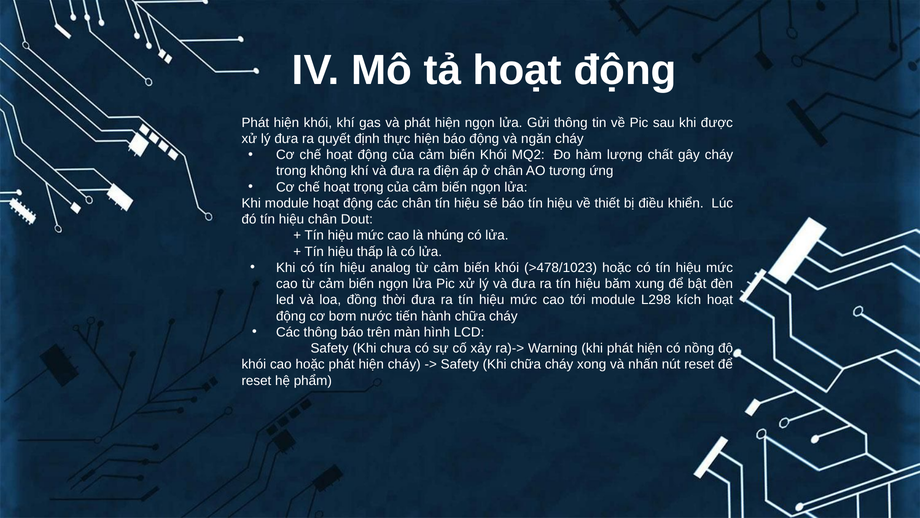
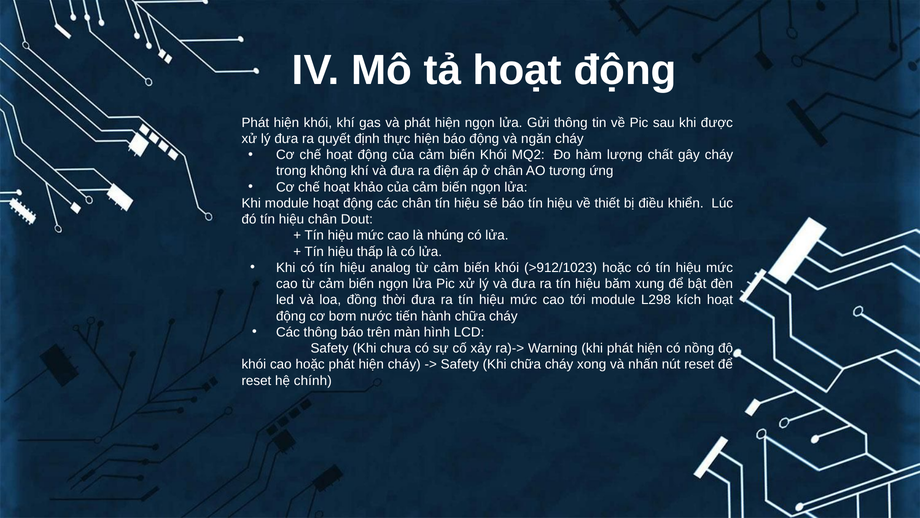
trọng: trọng -> khảo
>478/1023: >478/1023 -> >912/1023
phẩm: phẩm -> chính
